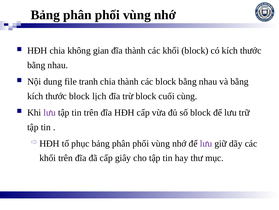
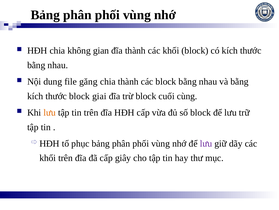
tranh: tranh -> găng
lịch: lịch -> giai
lưu at (50, 112) colour: purple -> orange
